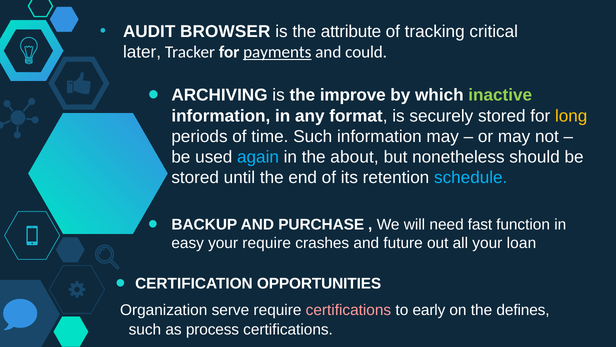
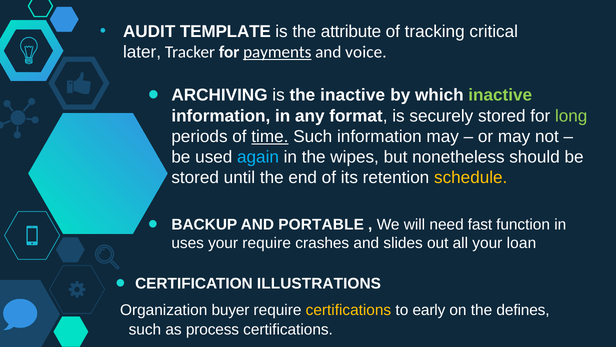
BROWSER: BROWSER -> TEMPLATE
could: could -> voice
the improve: improve -> inactive
long colour: yellow -> light green
time underline: none -> present
about: about -> wipes
schedule colour: light blue -> yellow
PURCHASE: PURCHASE -> PORTABLE
easy: easy -> uses
future: future -> slides
OPPORTUNITIES: OPPORTUNITIES -> ILLUSTRATIONS
serve: serve -> buyer
certifications at (348, 310) colour: pink -> yellow
